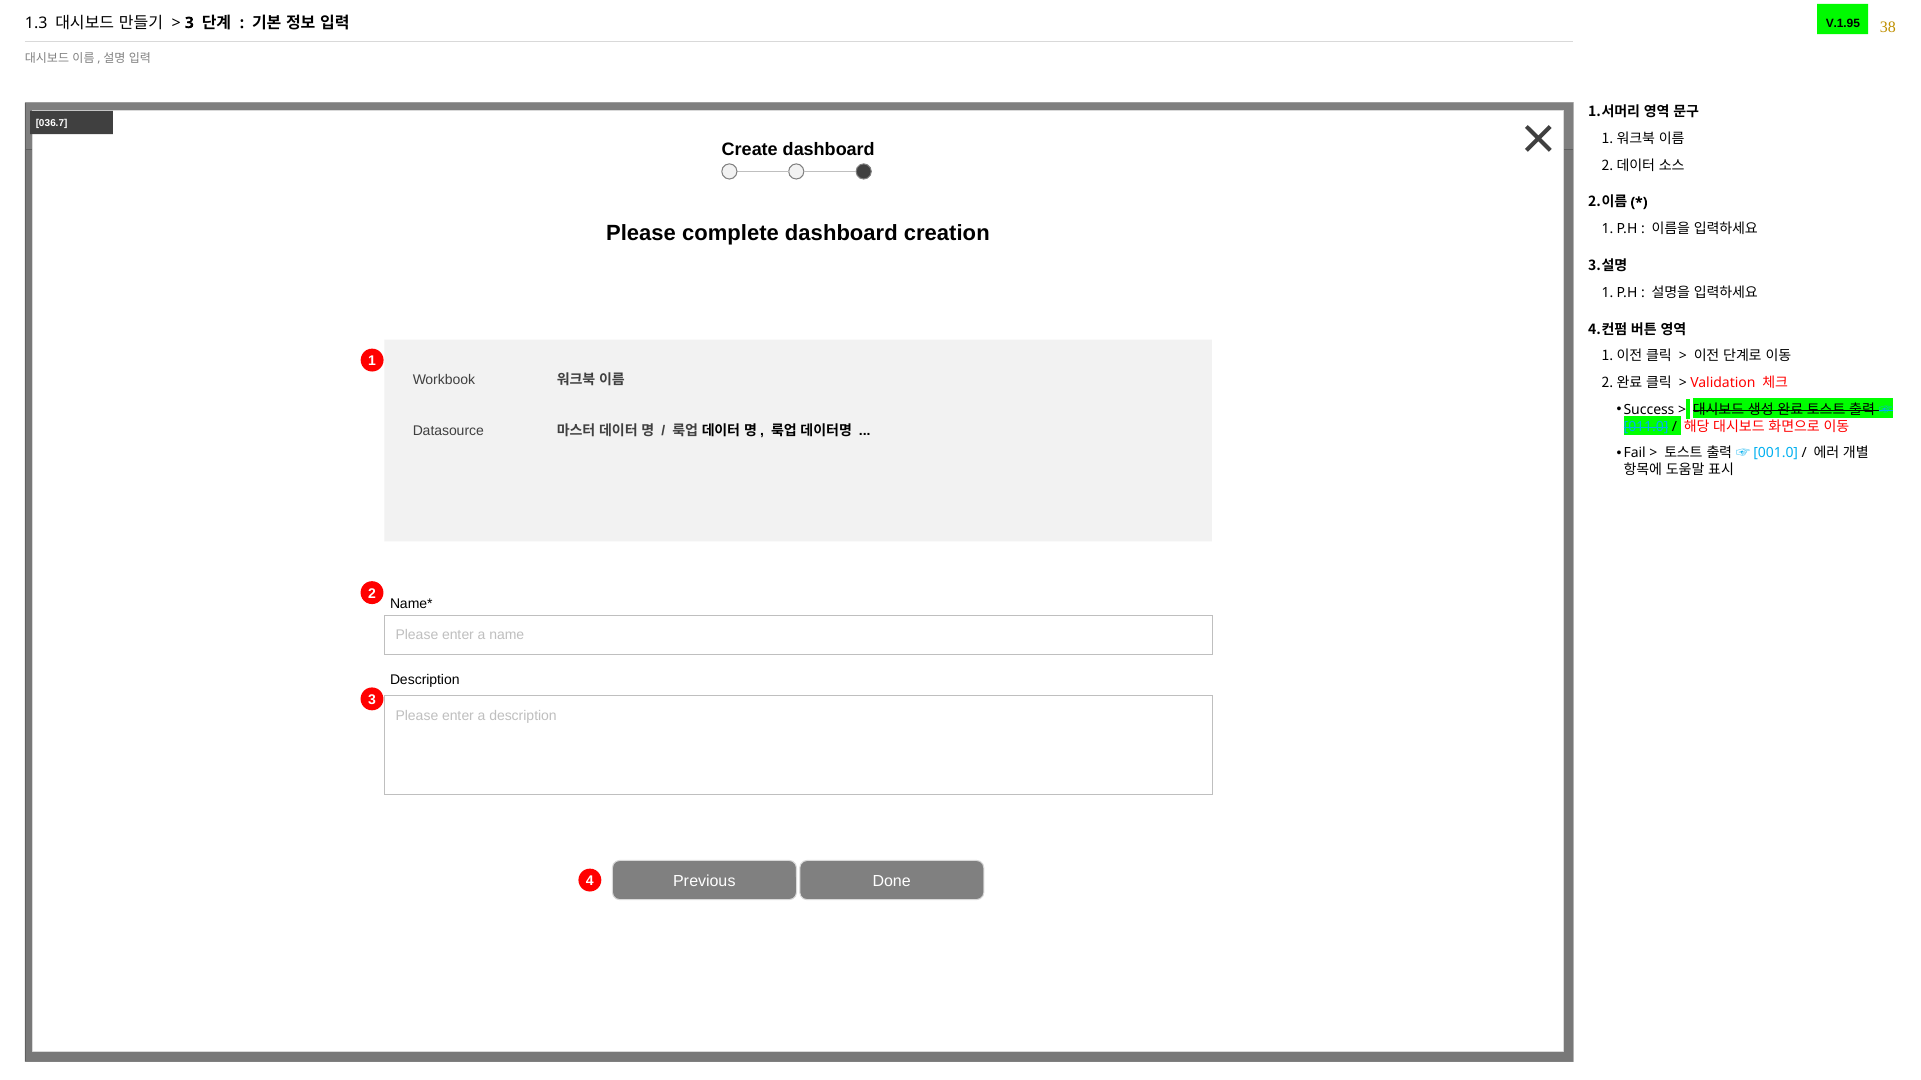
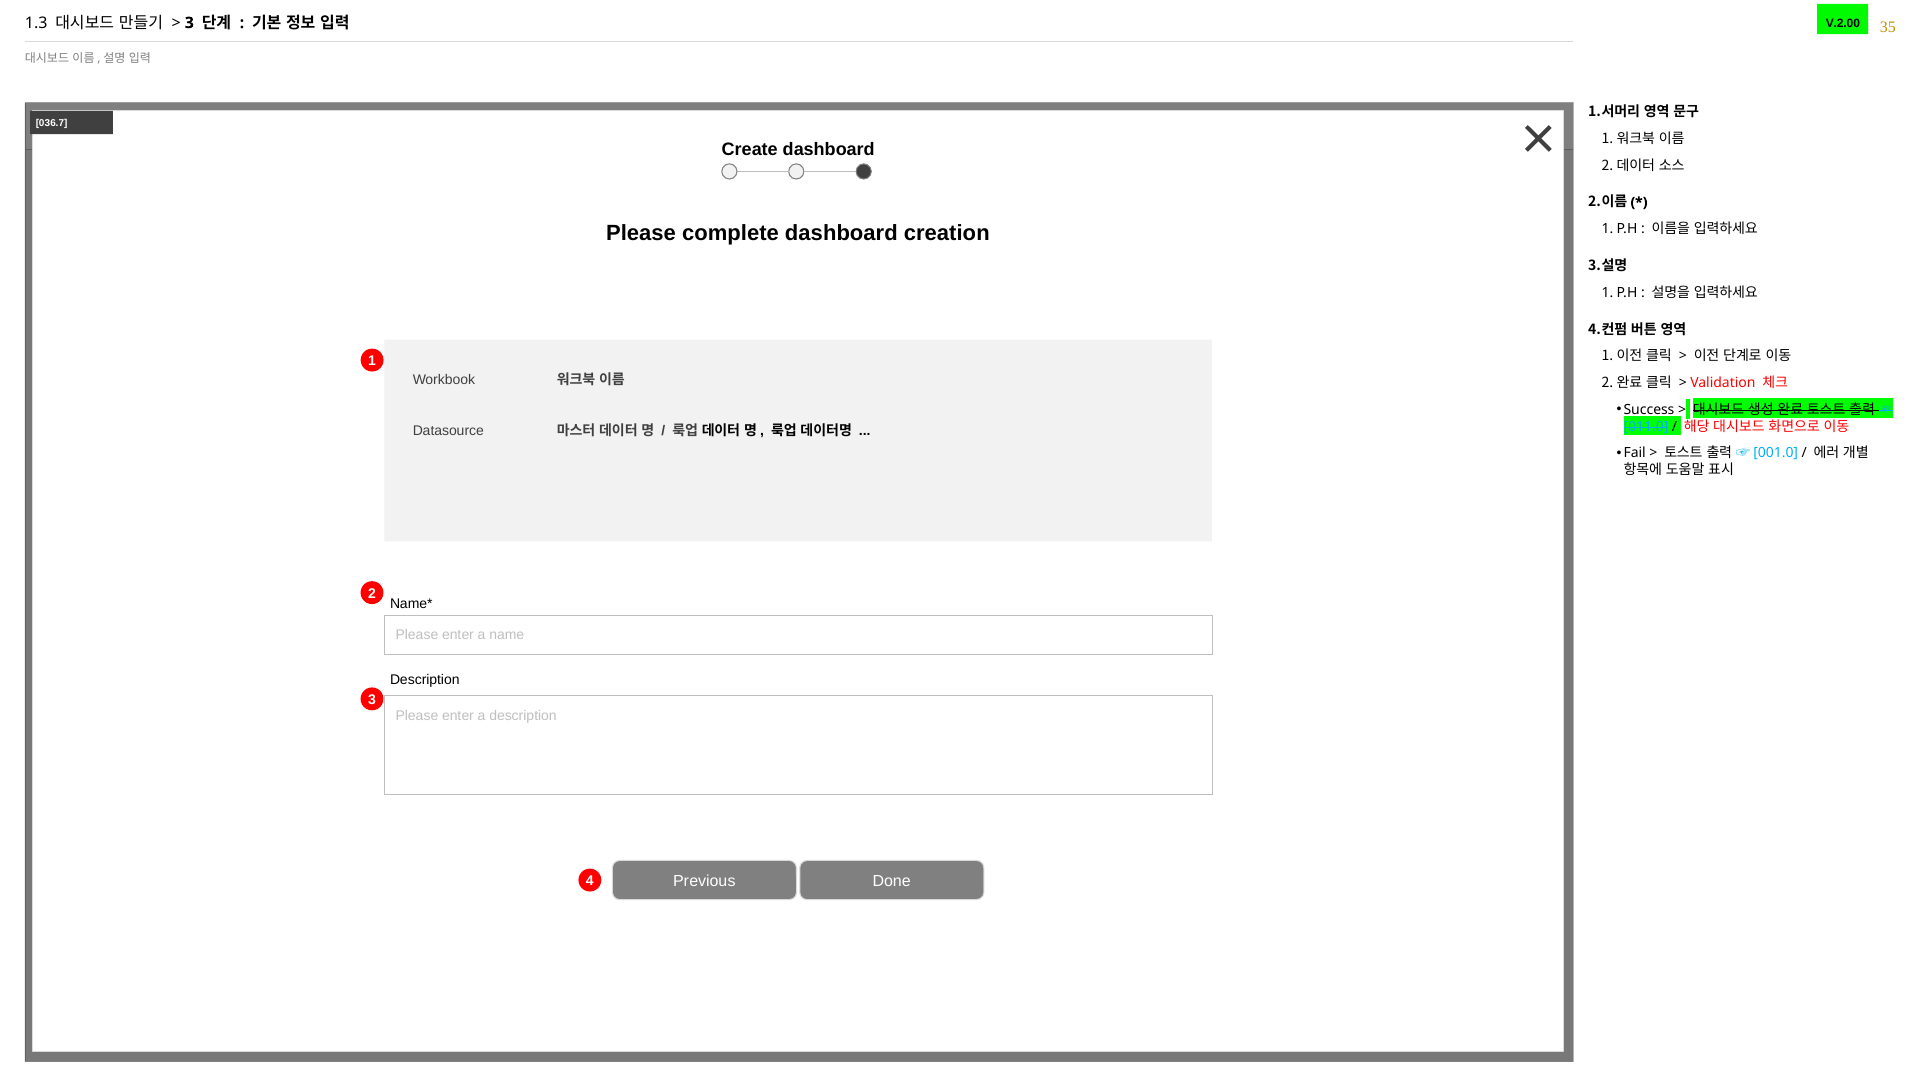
V.1.95: V.1.95 -> V.2.00
38: 38 -> 35
